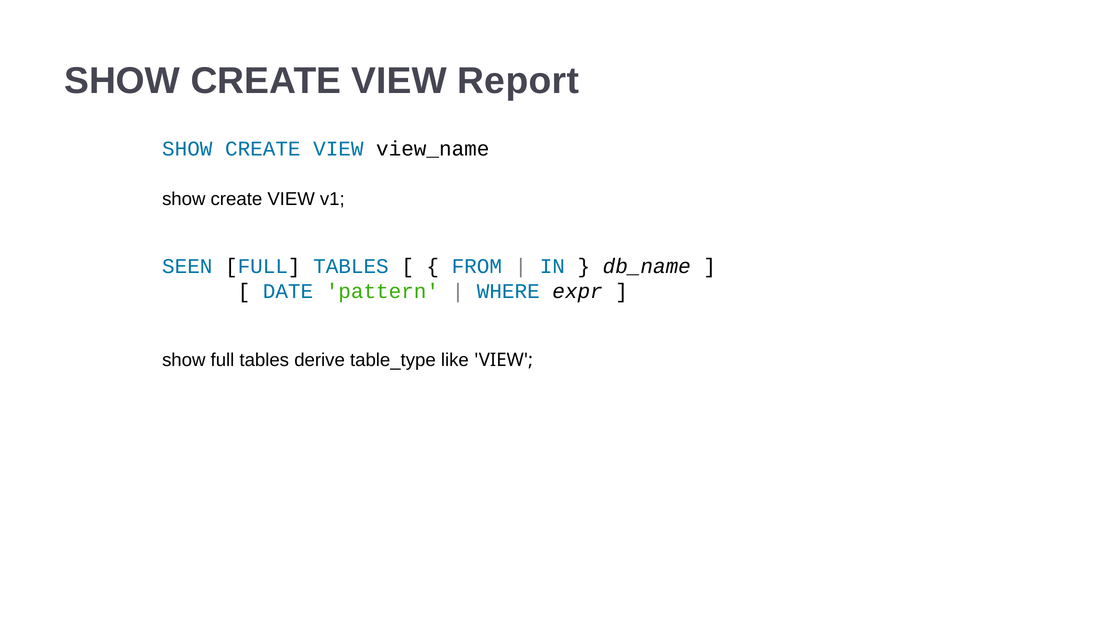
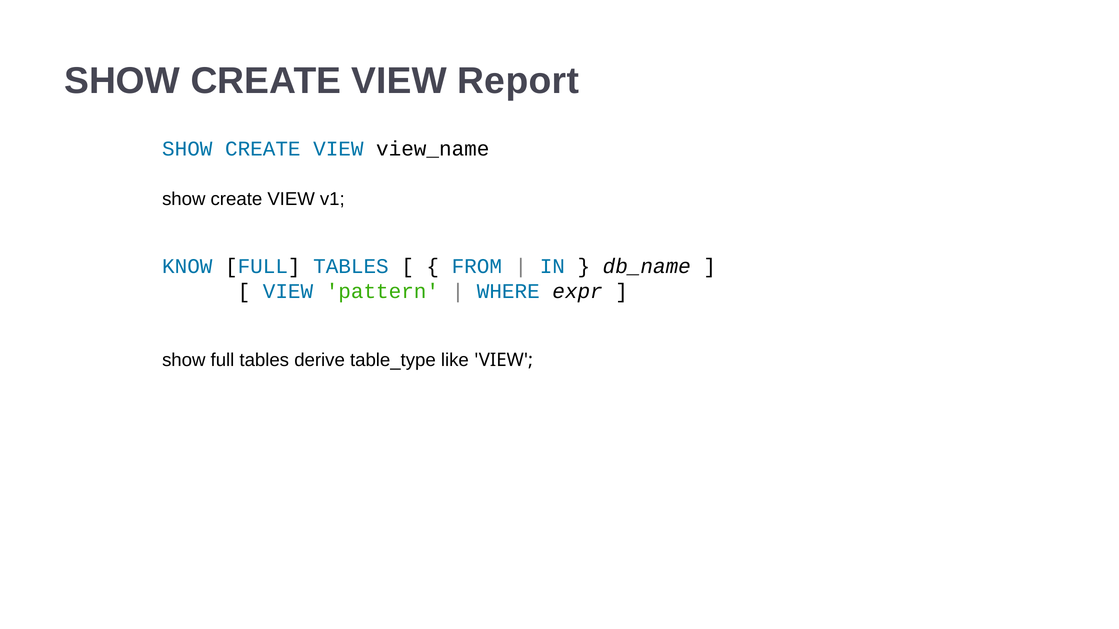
SEEN: SEEN -> KNOW
DATE at (288, 292): DATE -> VIEW
